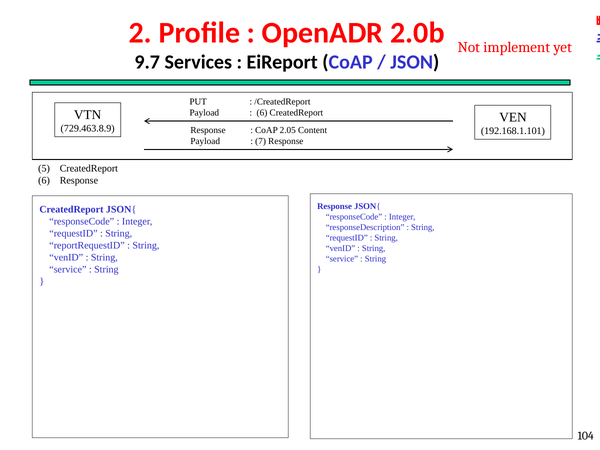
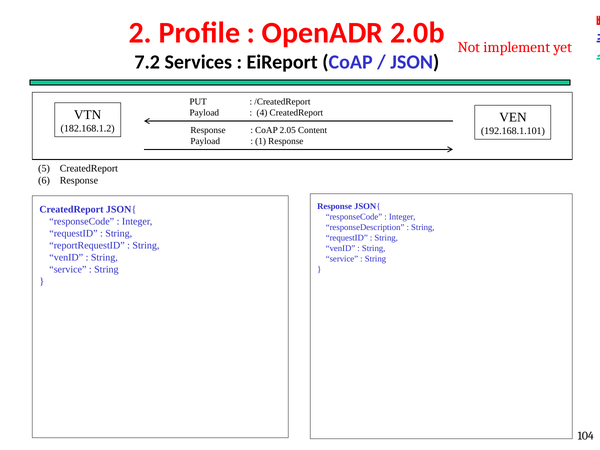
9.7: 9.7 -> 7.2
6 at (262, 113): 6 -> 4
729.463.8.9: 729.463.8.9 -> 182.168.1.2
7: 7 -> 1
